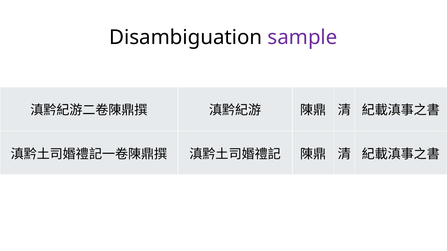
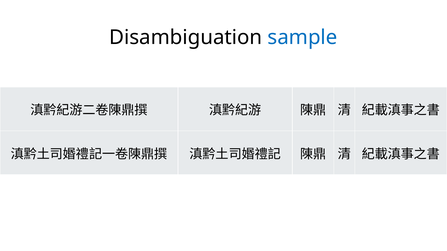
sample colour: purple -> blue
